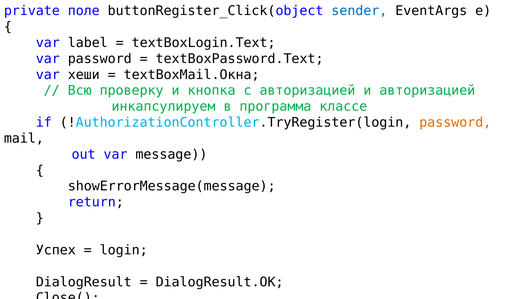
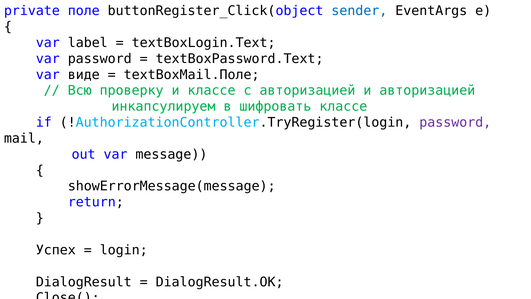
хеши: хеши -> виде
textBoxMail.Окна: textBoxMail.Окна -> textBoxMail.Поле
и кнопка: кнопка -> классе
программа: программа -> шифровать
password at (455, 122) colour: orange -> purple
